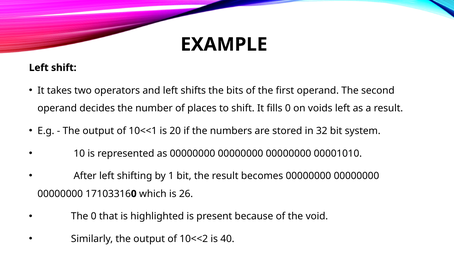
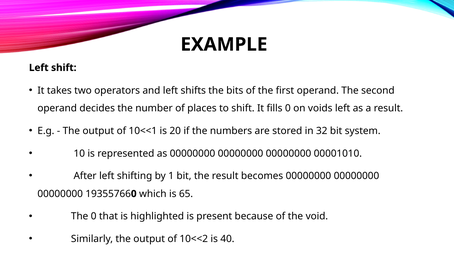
17103316: 17103316 -> 19355766
26: 26 -> 65
